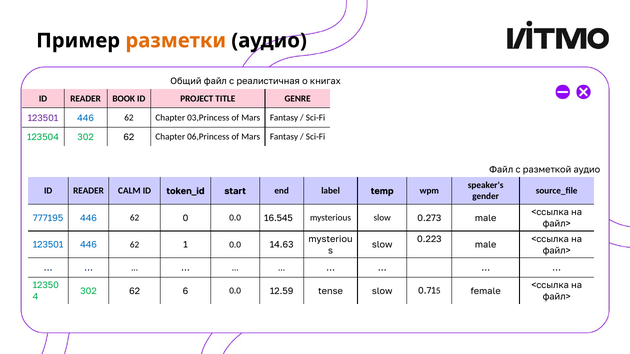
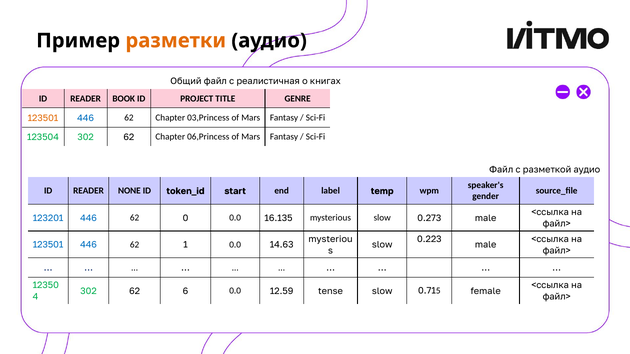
123501 at (43, 118) colour: purple -> orange
CALM: CALM -> NONE
777195: 777195 -> 123201
16.545: 16.545 -> 16.135
